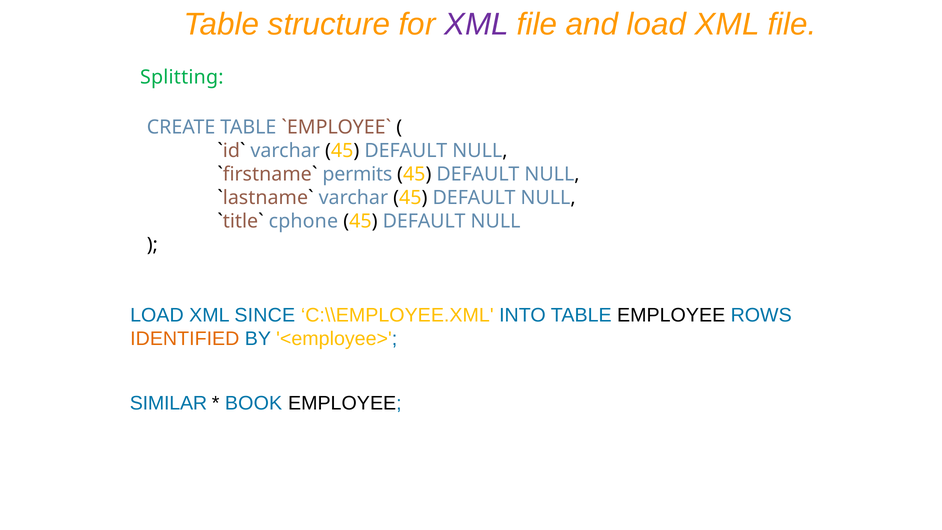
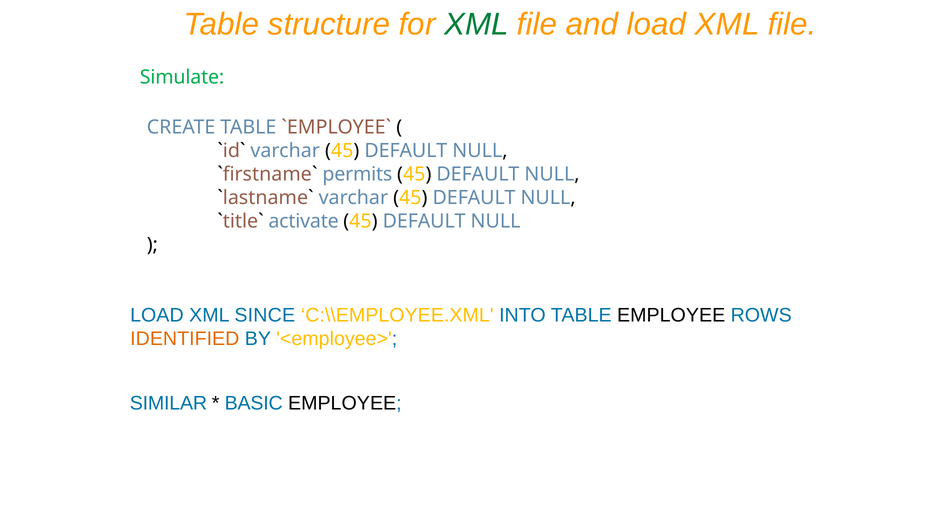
XML at (476, 25) colour: purple -> green
Splitting: Splitting -> Simulate
cphone: cphone -> activate
BOOK: BOOK -> BASIC
